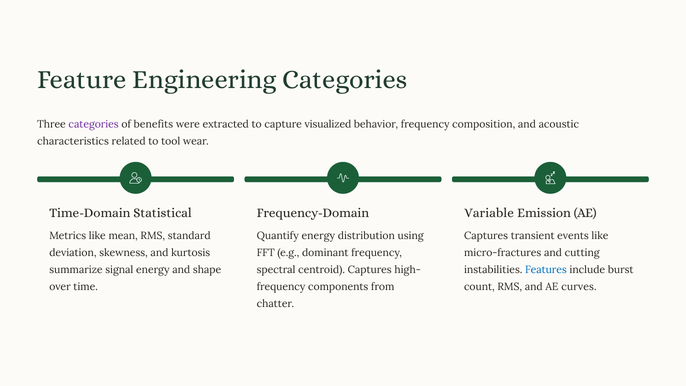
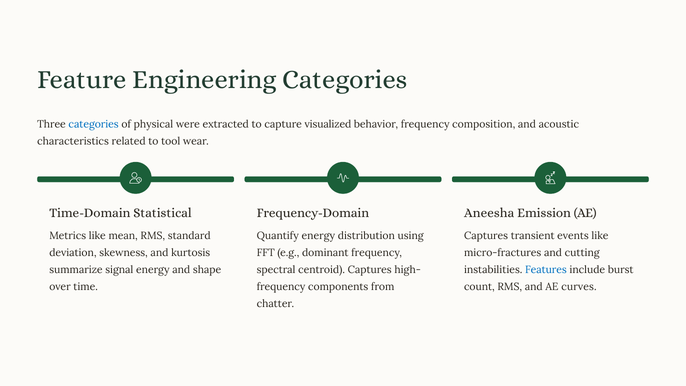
categories at (94, 124) colour: purple -> blue
benefits: benefits -> physical
Variable: Variable -> Aneesha
